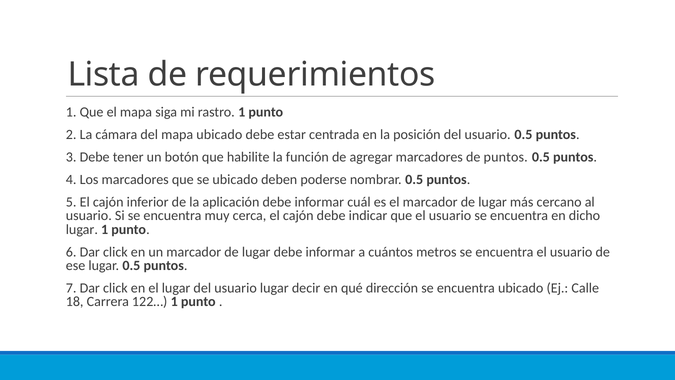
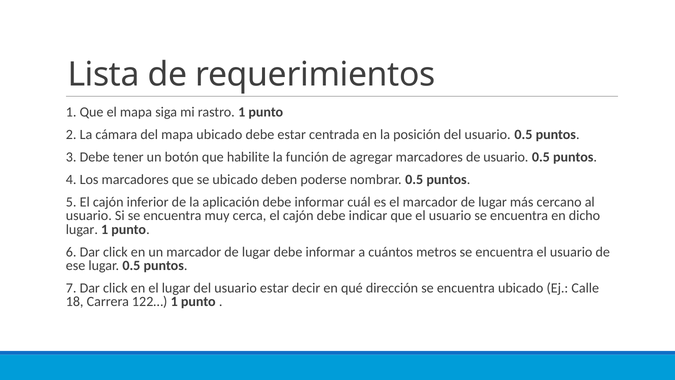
de puntos: puntos -> usuario
usuario lugar: lugar -> estar
